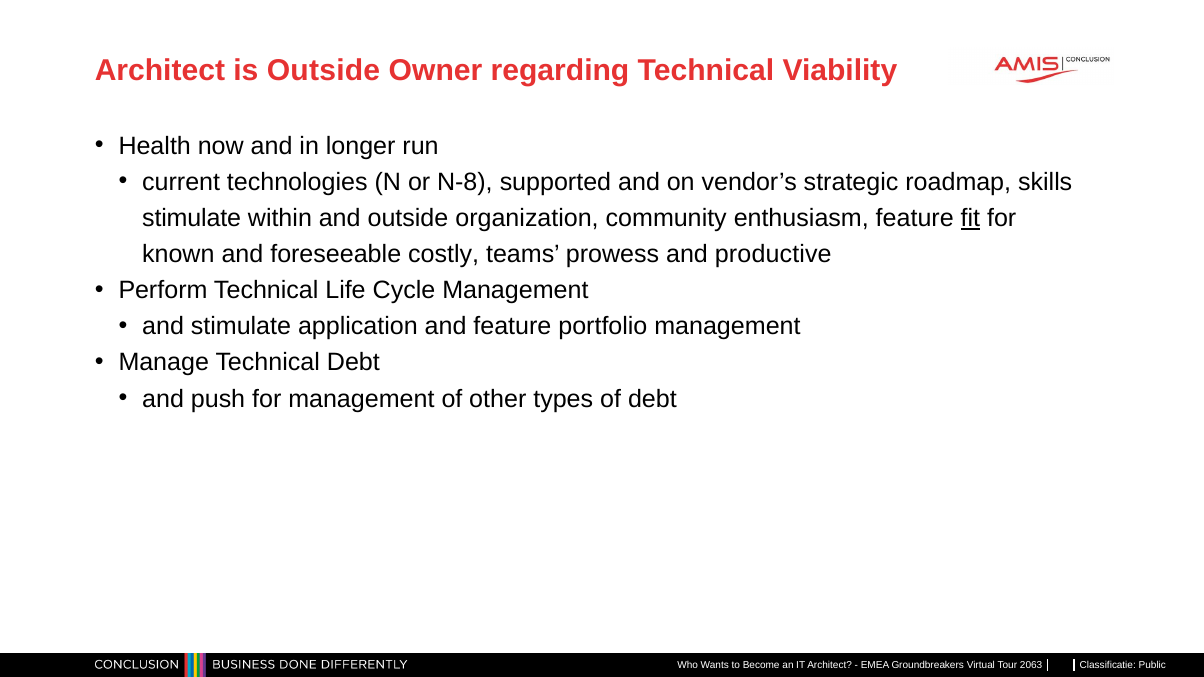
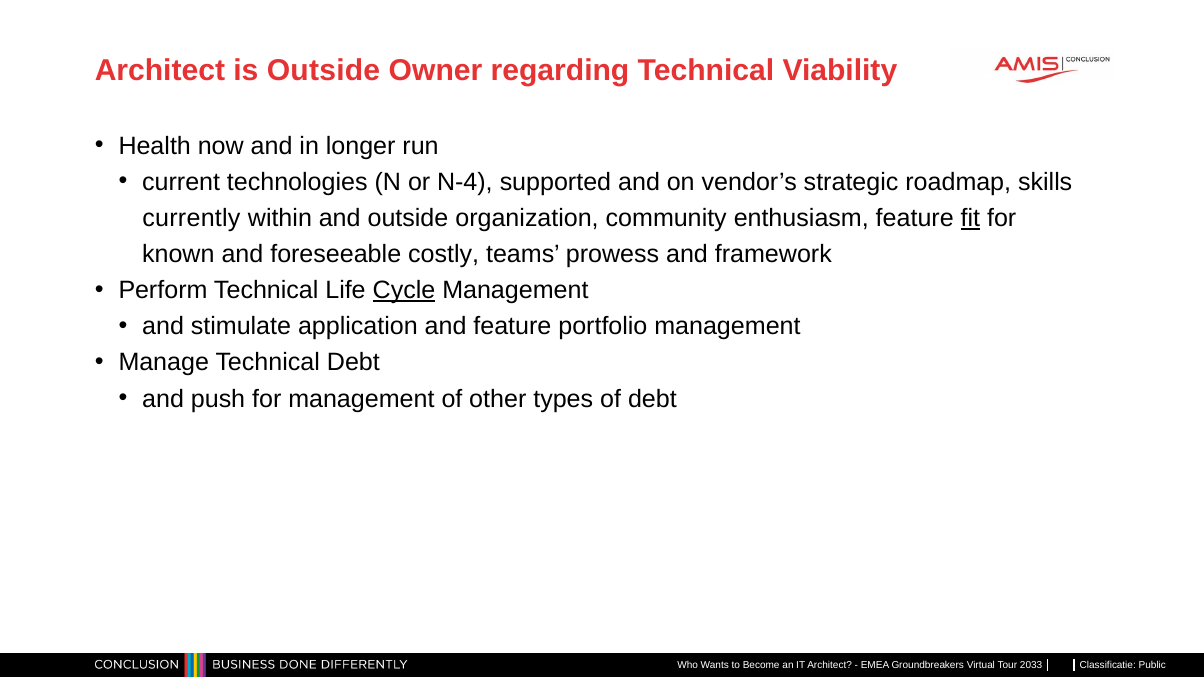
N-8: N-8 -> N-4
stimulate at (192, 218): stimulate -> currently
productive: productive -> framework
Cycle underline: none -> present
2063: 2063 -> 2033
